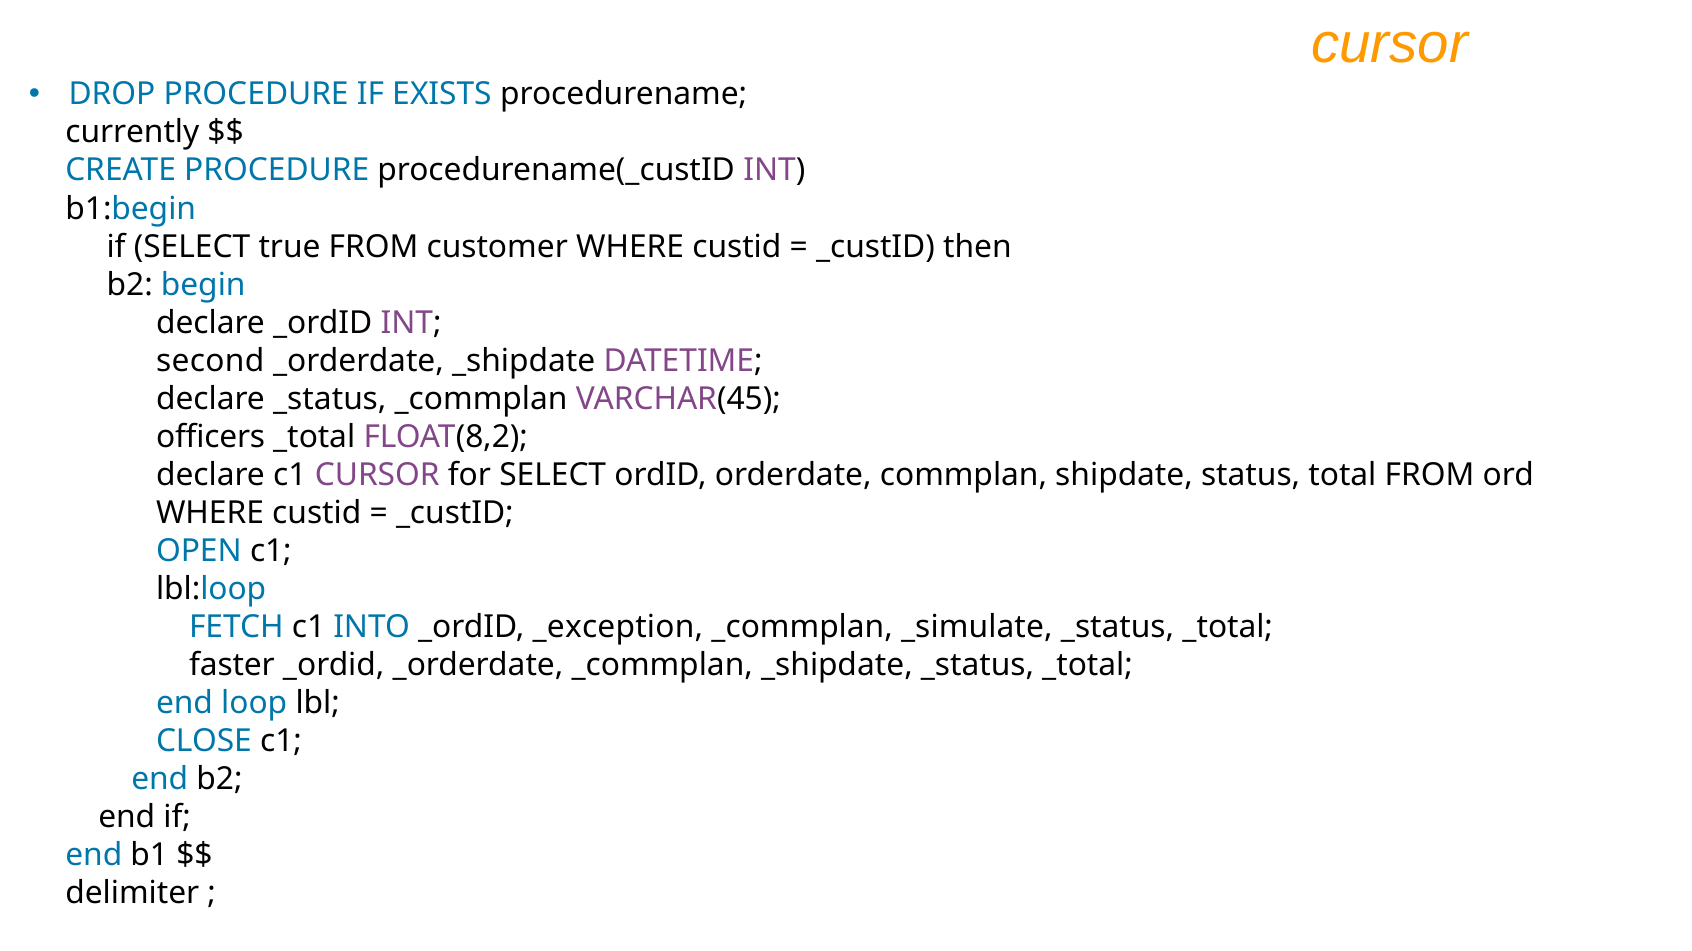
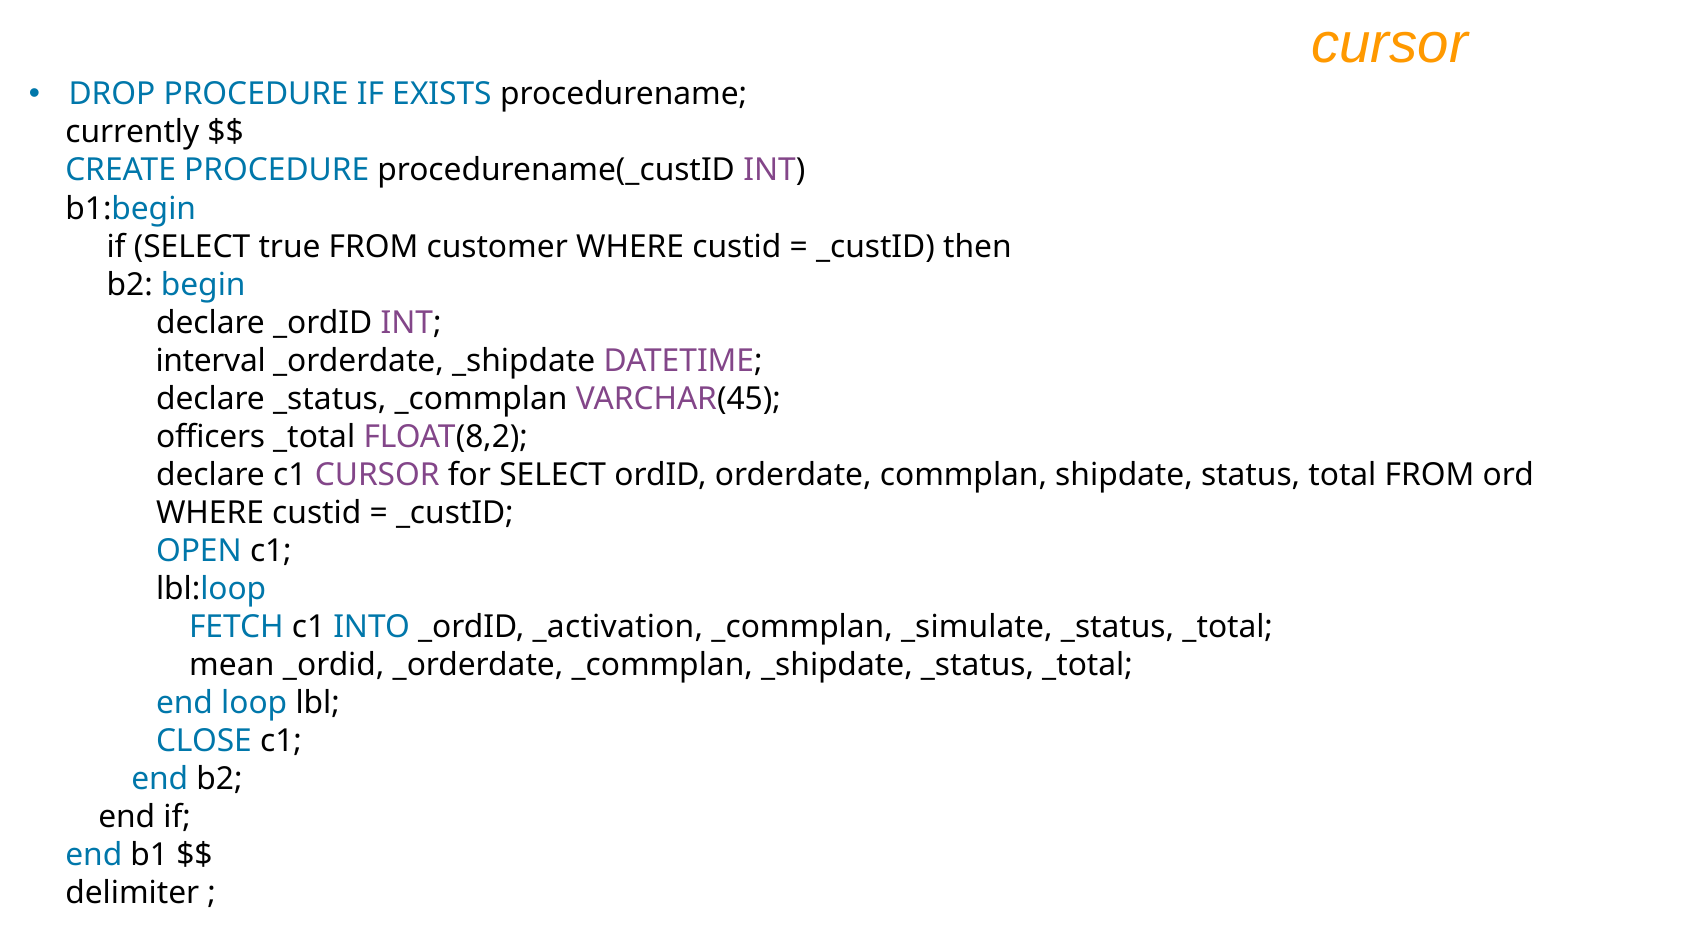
second: second -> interval
_exception: _exception -> _activation
faster: faster -> mean
